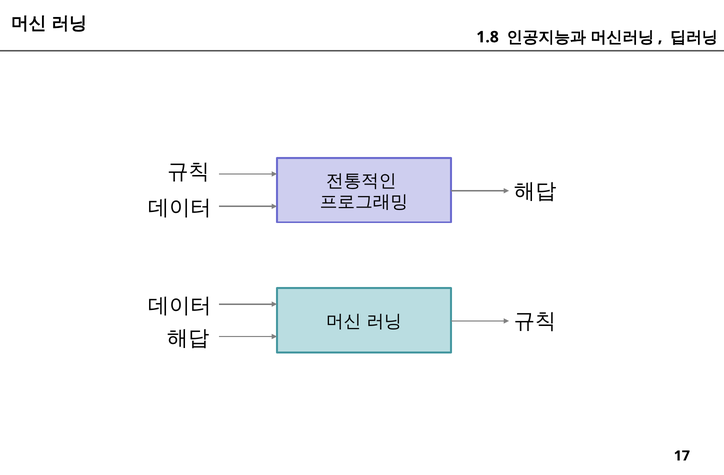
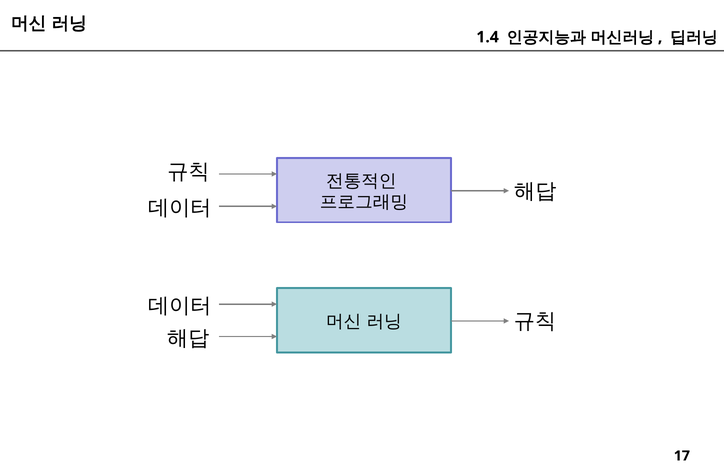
1.8: 1.8 -> 1.4
